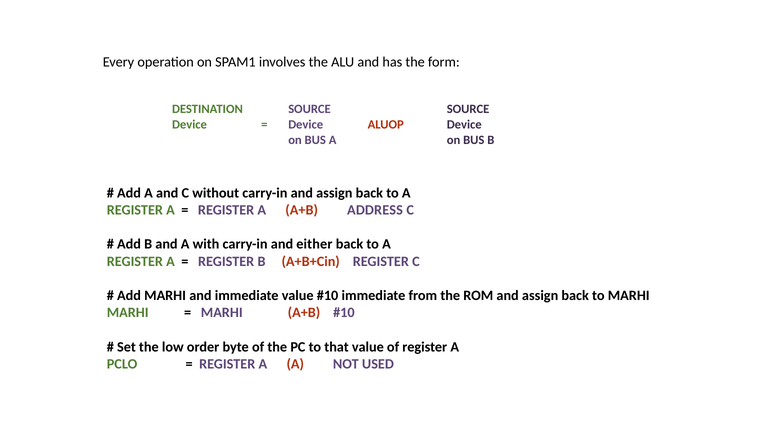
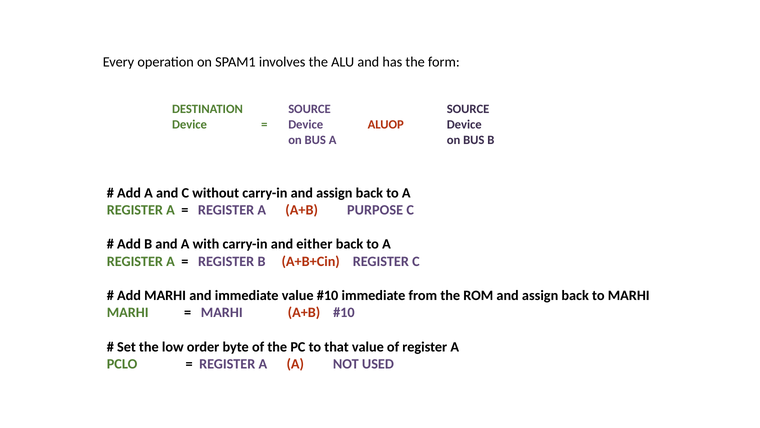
ADDRESS: ADDRESS -> PURPOSE
